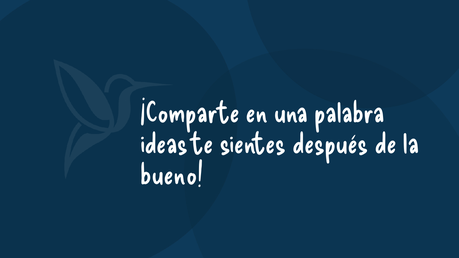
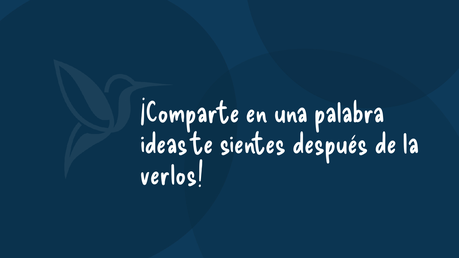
bueno: bueno -> verlos
